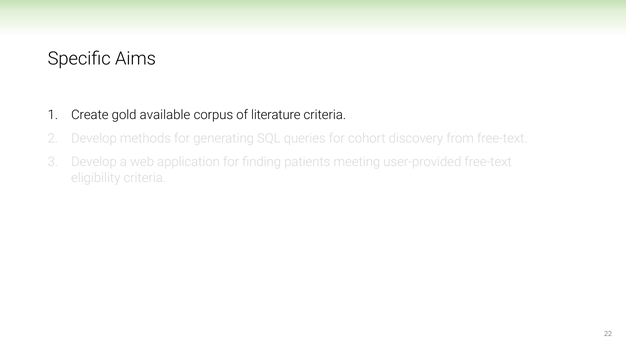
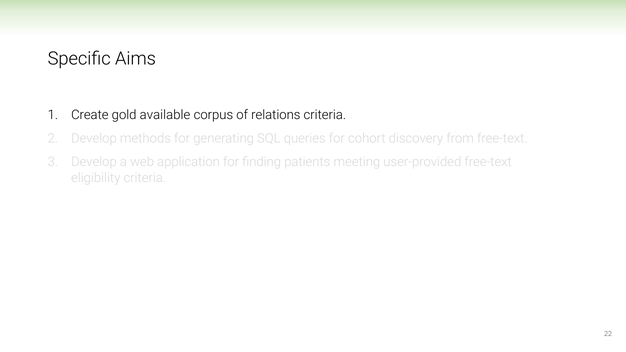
literature: literature -> relations
